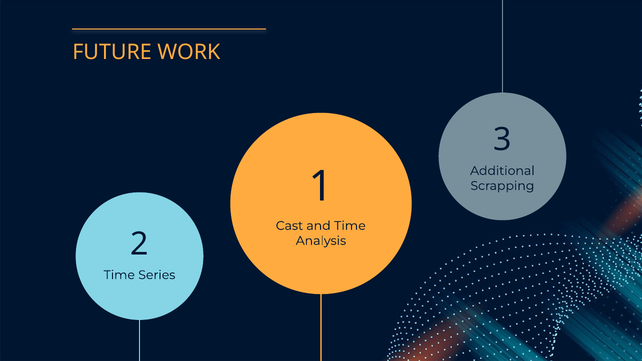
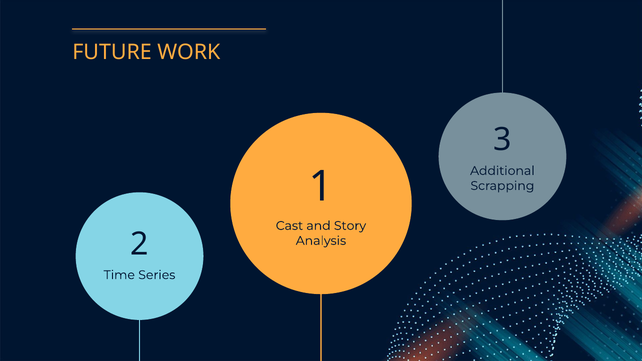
and Time: Time -> Story
